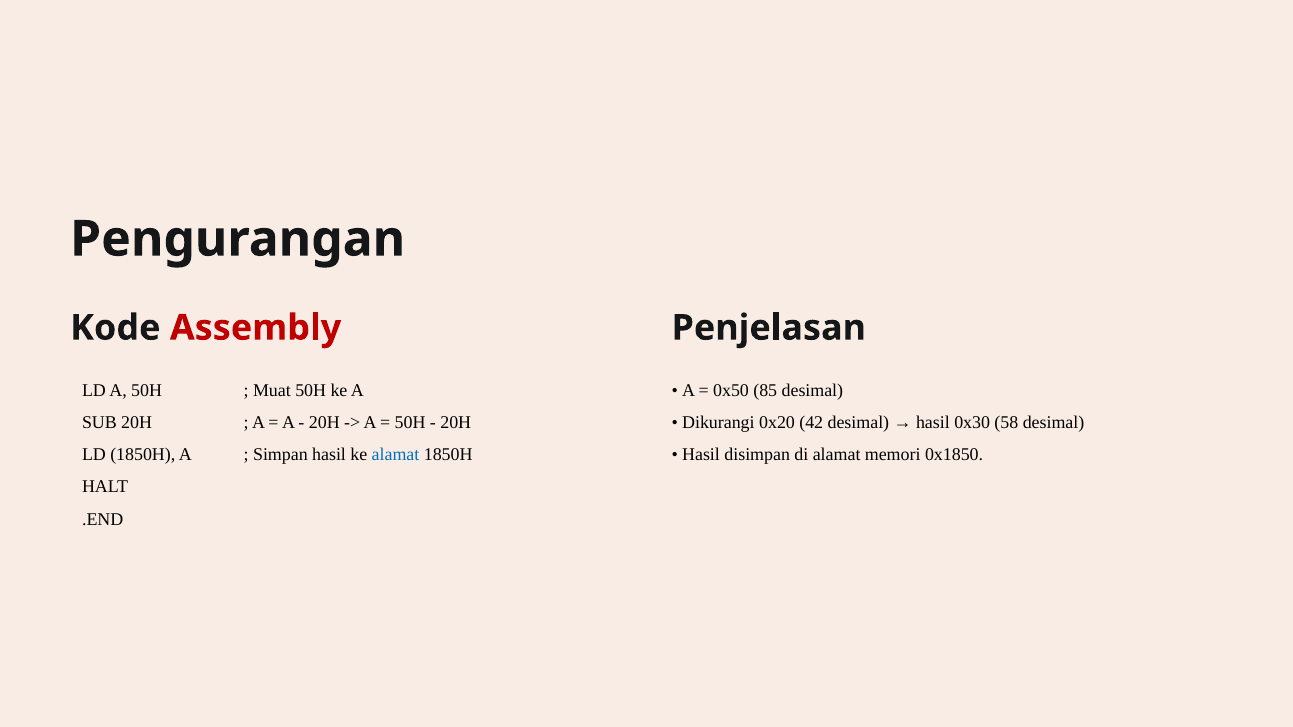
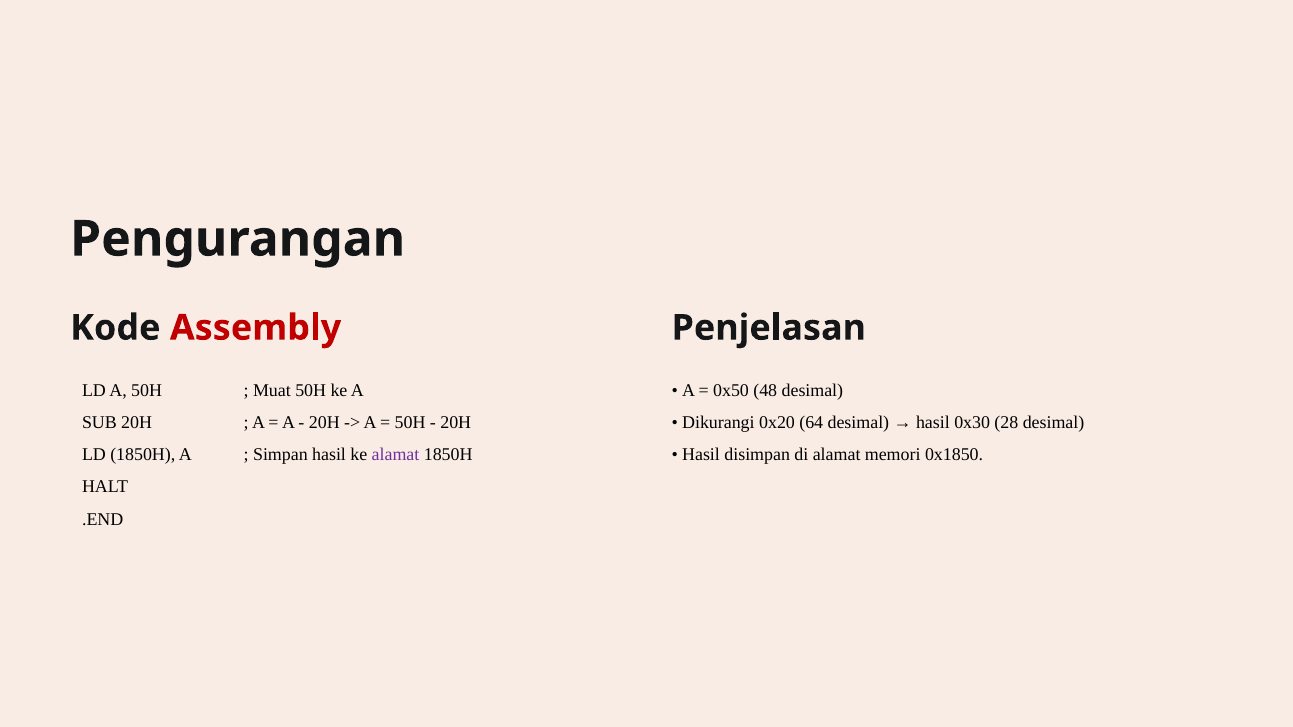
85: 85 -> 48
42: 42 -> 64
58: 58 -> 28
alamat at (396, 455) colour: blue -> purple
